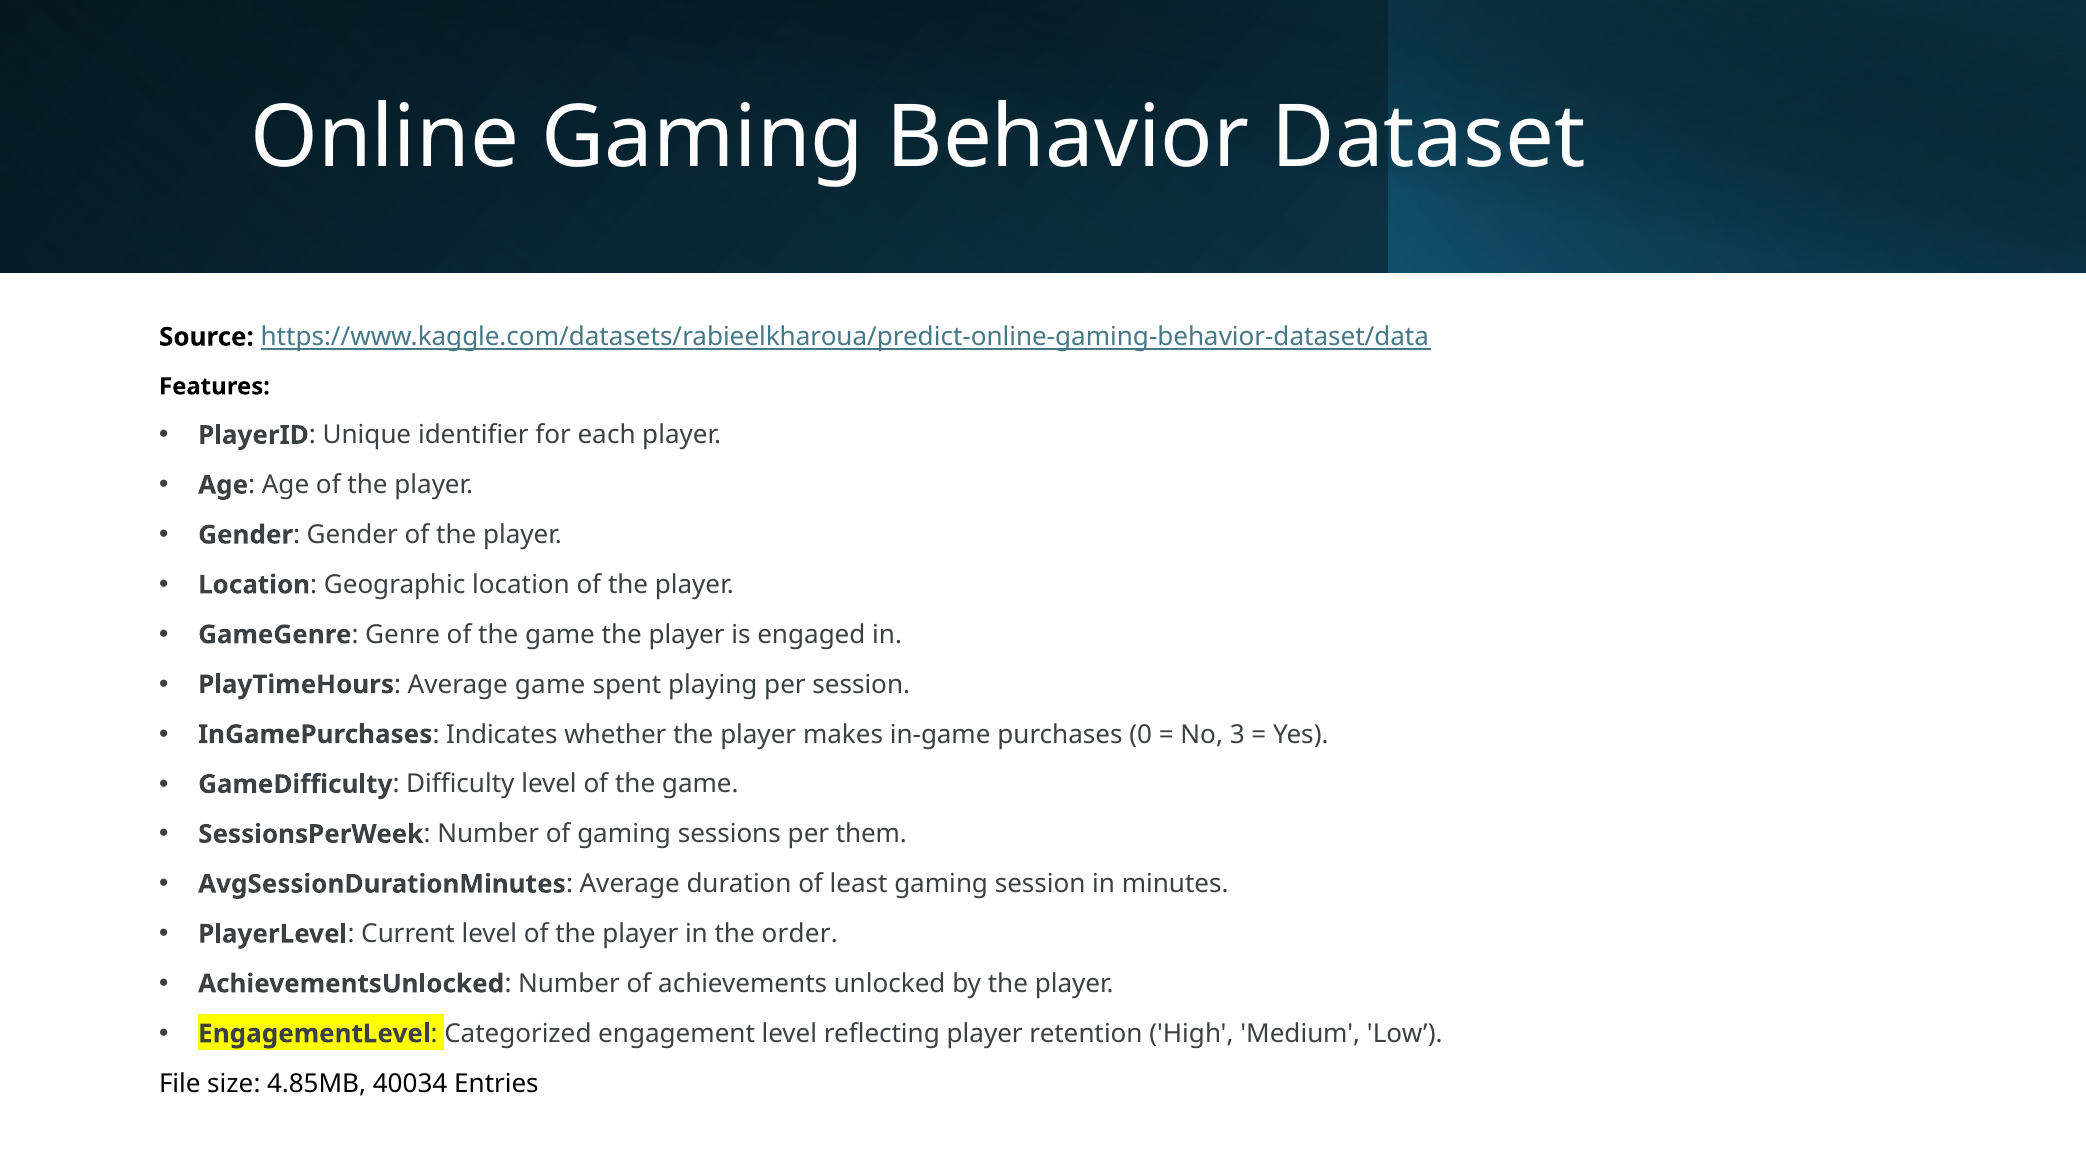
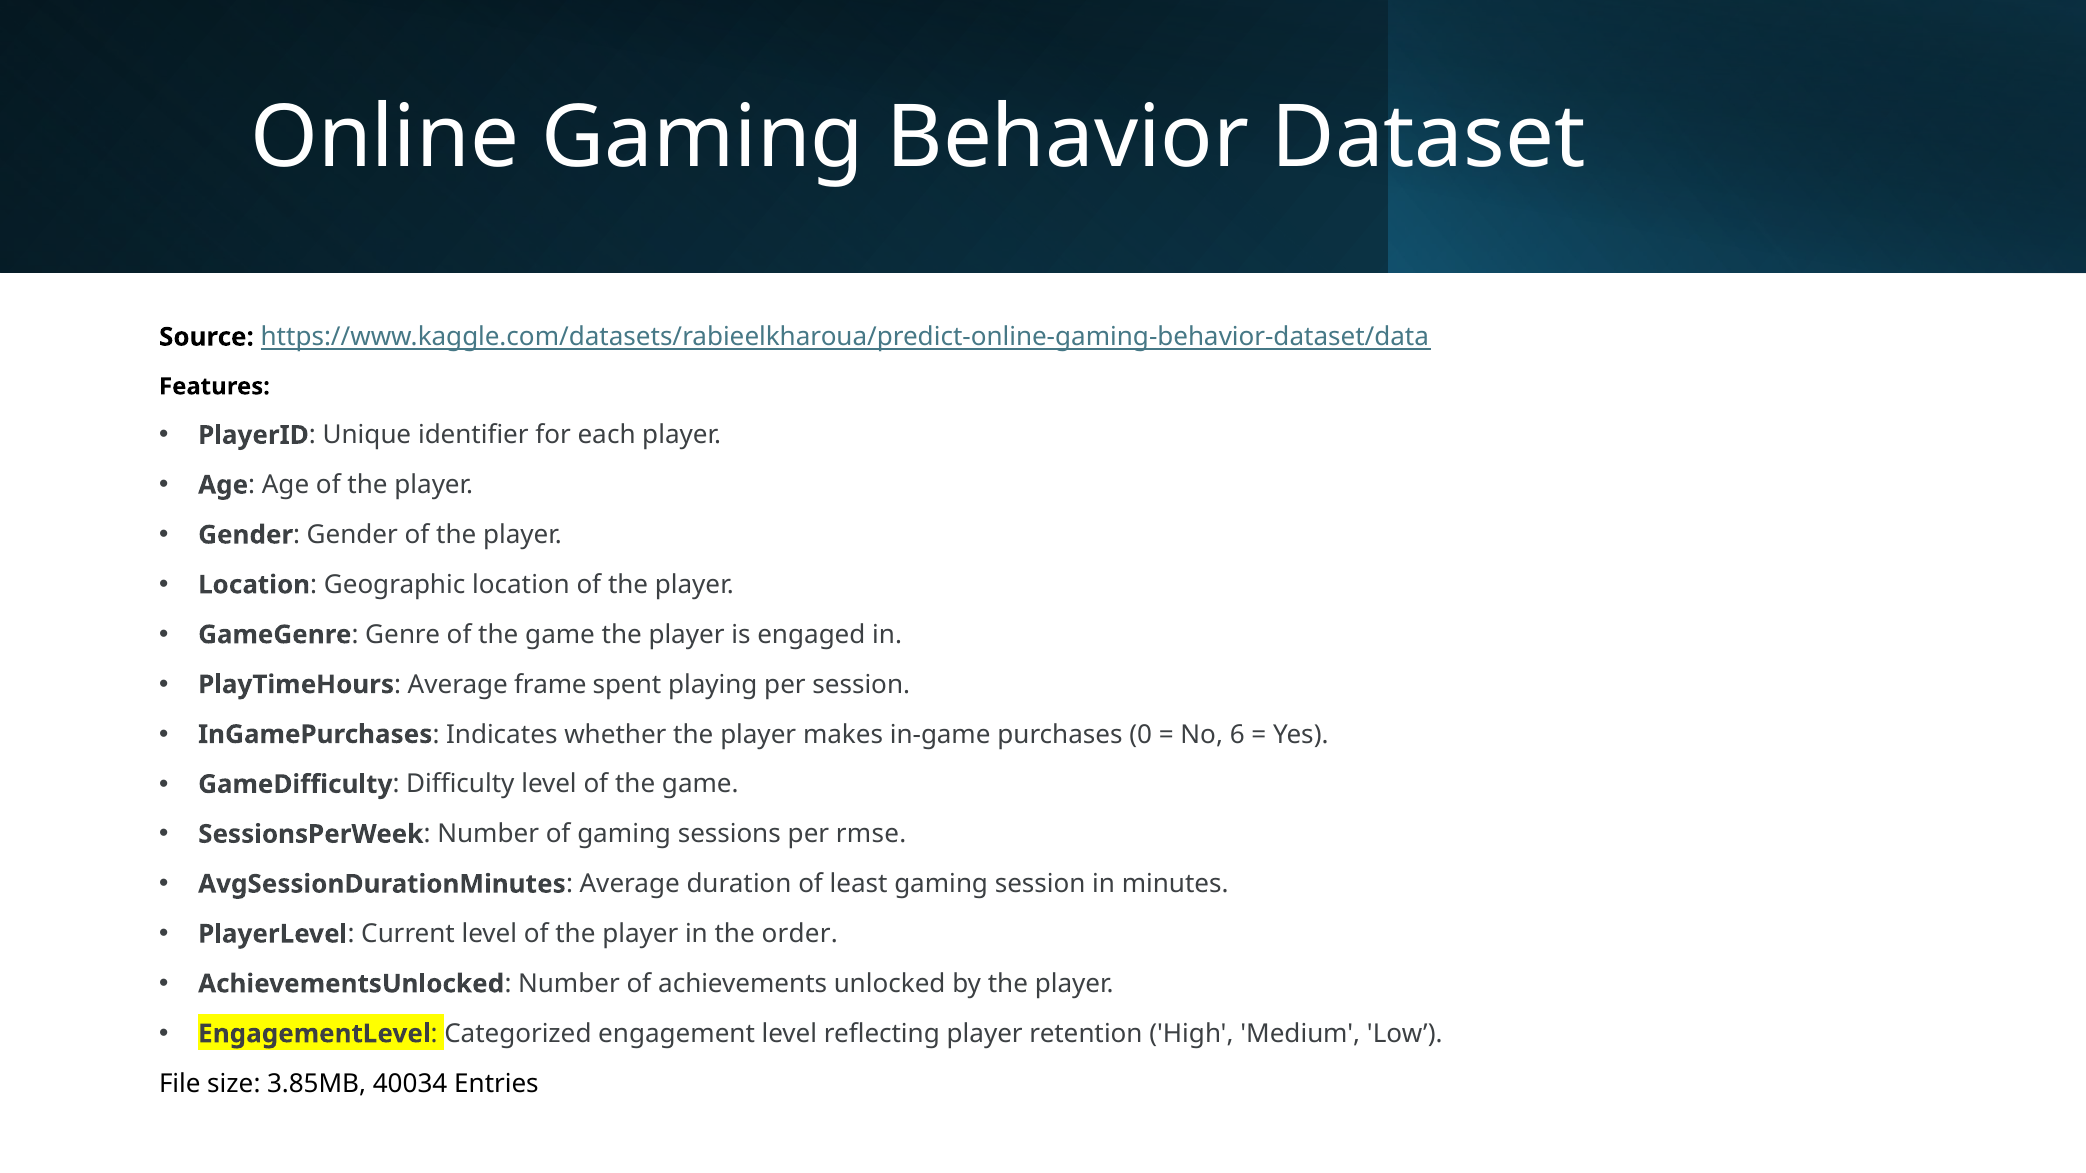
Average game: game -> frame
3: 3 -> 6
them: them -> rmse
4.85MB: 4.85MB -> 3.85MB
